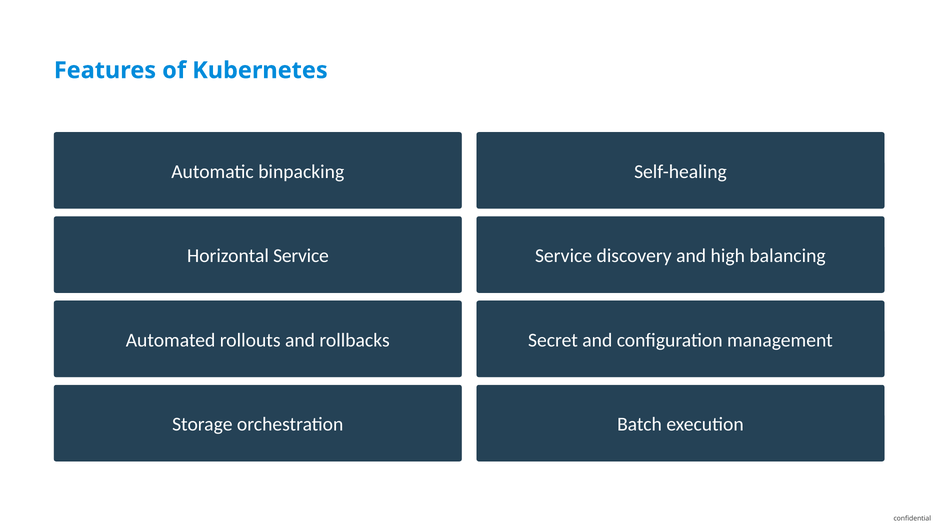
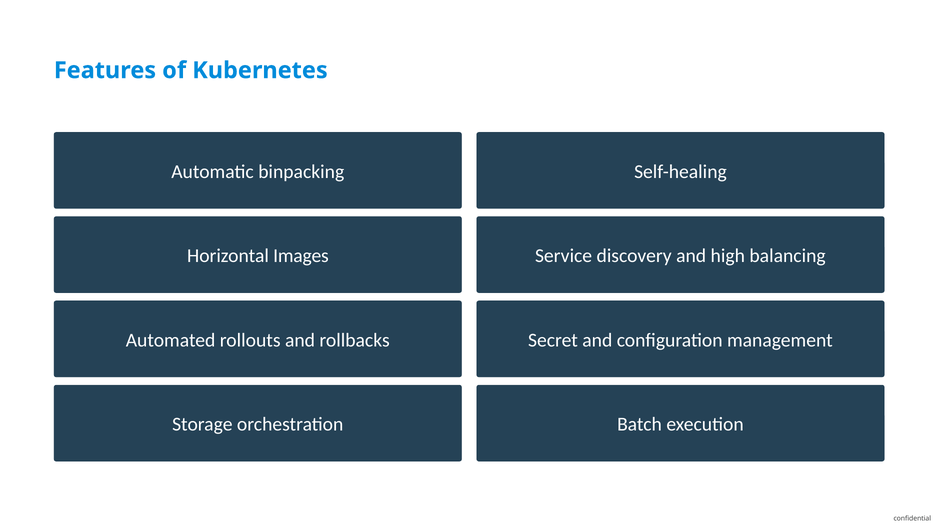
Horizontal Service: Service -> Images
